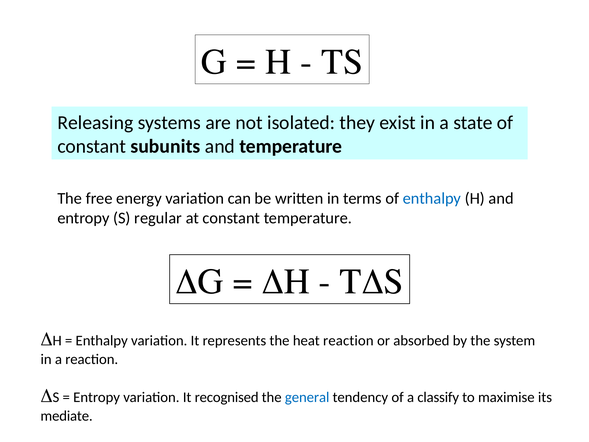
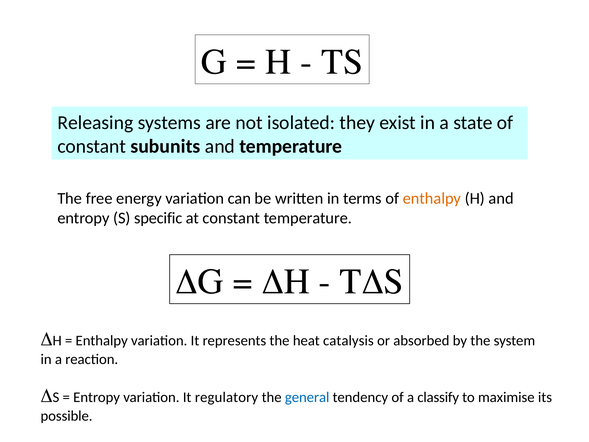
enthalpy at (432, 198) colour: blue -> orange
regular: regular -> specific
heat reaction: reaction -> catalysis
recognised: recognised -> regulatory
mediate: mediate -> possible
